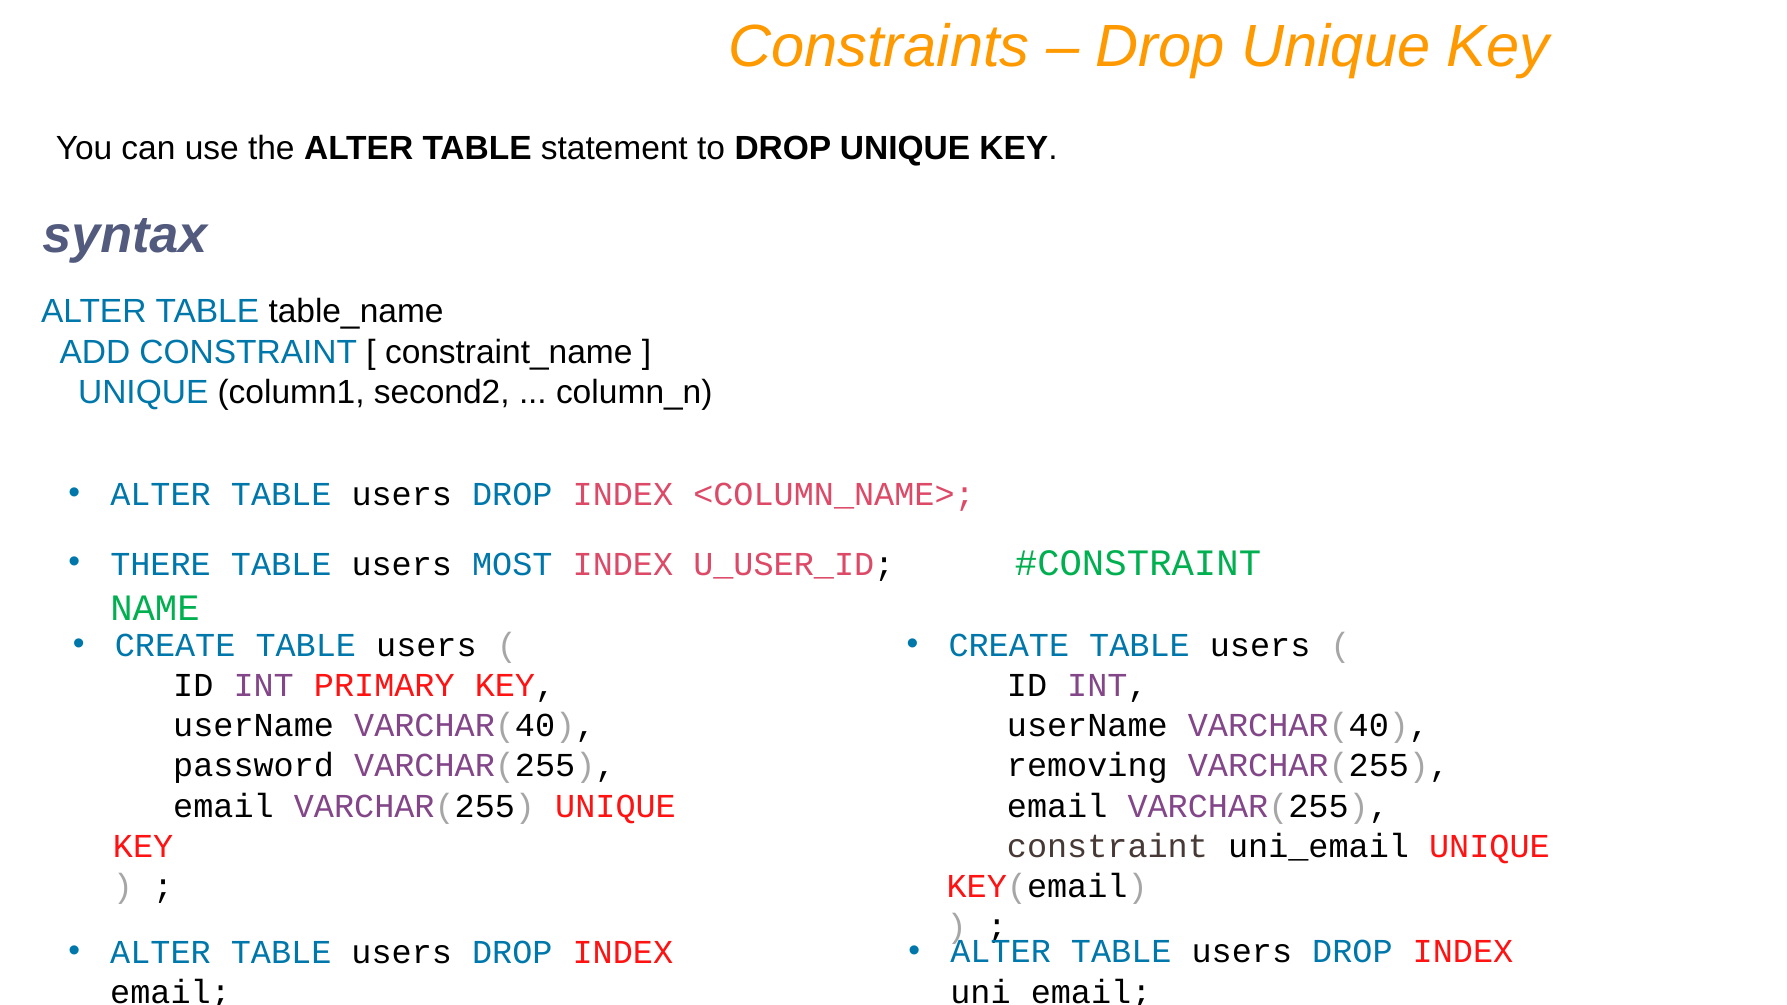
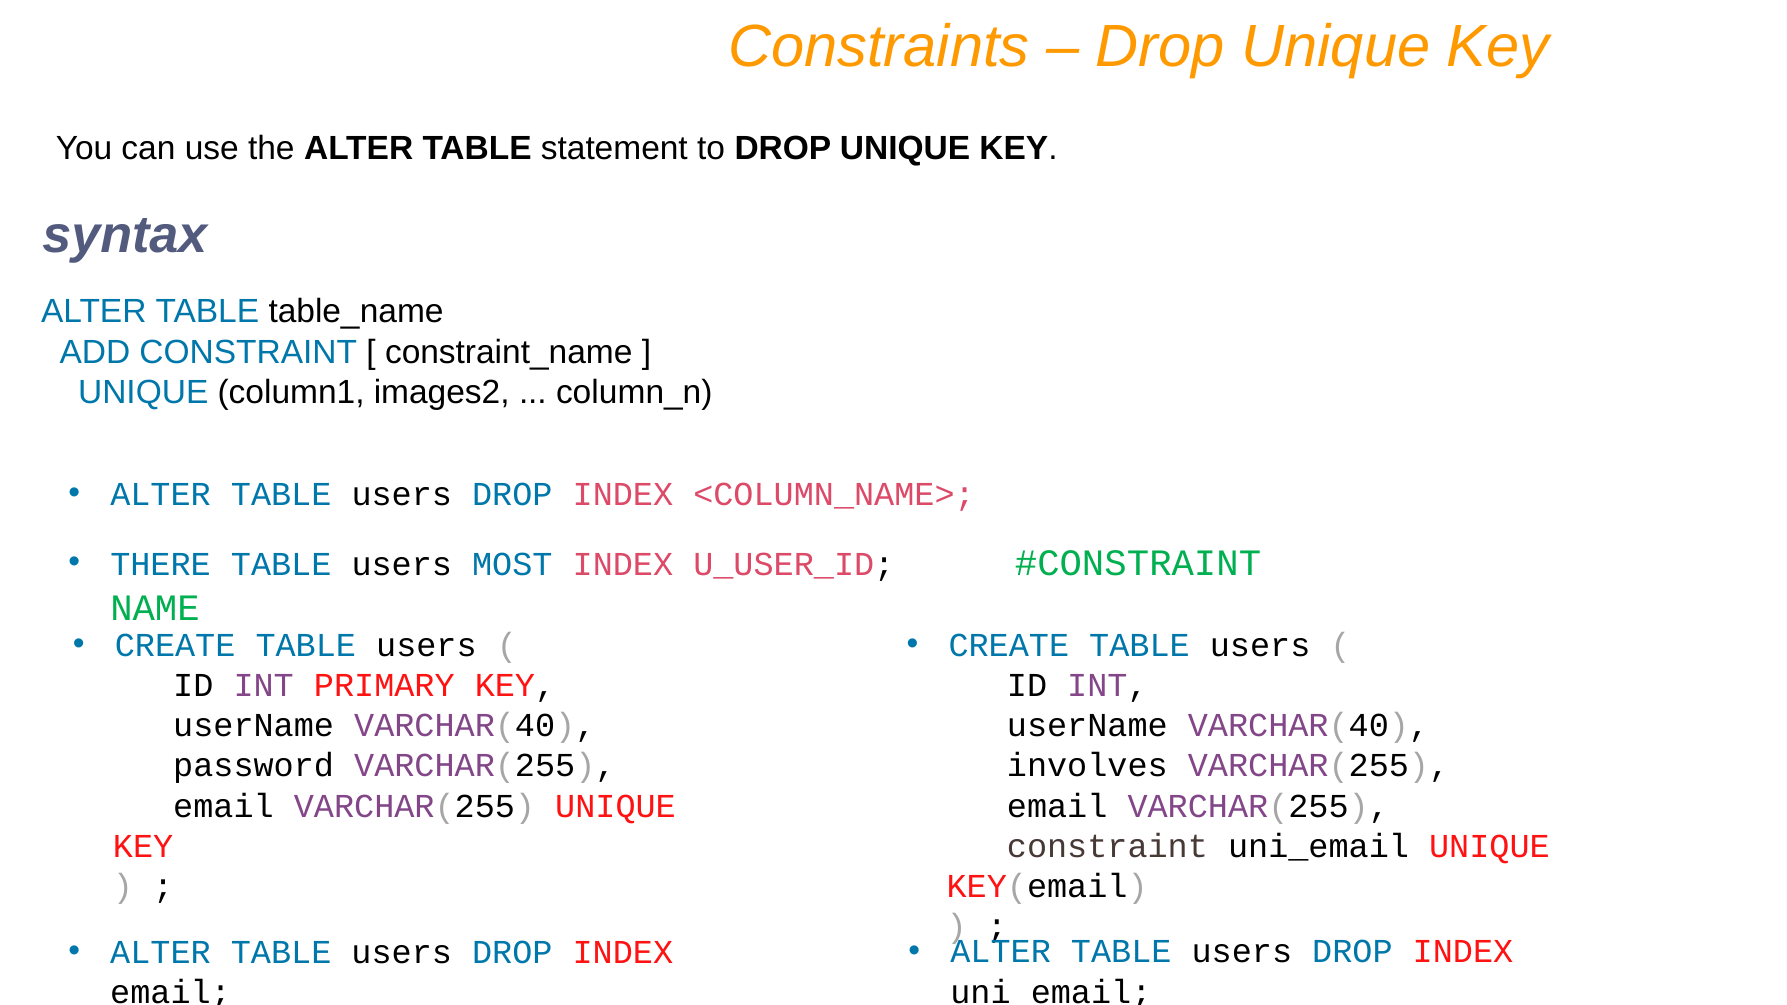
second2: second2 -> images2
removing: removing -> involves
